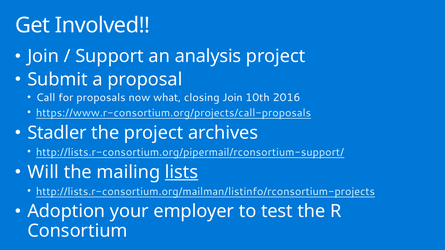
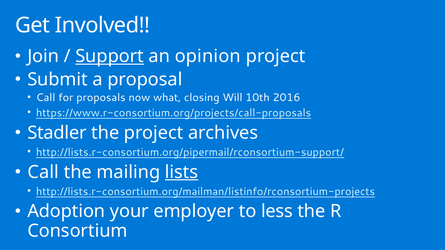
Support underline: none -> present
analysis: analysis -> opinion
closing Join: Join -> Will
Will at (43, 172): Will -> Call
test: test -> less
